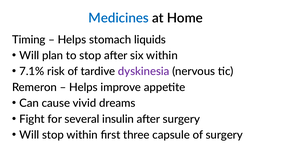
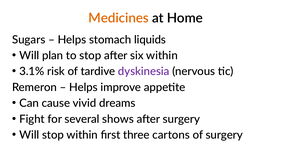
Medicines colour: blue -> orange
Timing: Timing -> Sugars
7.1%: 7.1% -> 3.1%
insulin: insulin -> shows
capsule: capsule -> cartons
